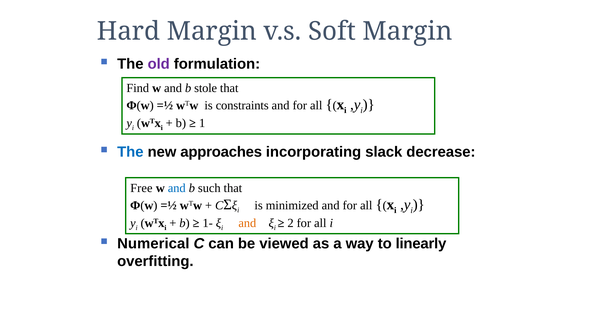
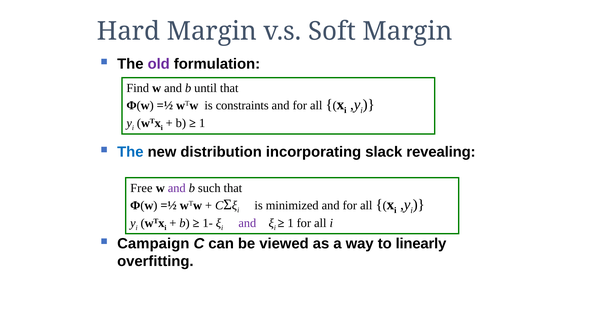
stole: stole -> until
approaches: approaches -> distribution
decrease: decrease -> revealing
and at (177, 188) colour: blue -> purple
and at (247, 223) colour: orange -> purple
2 at (291, 223): 2 -> 1
Numerical: Numerical -> Campaign
